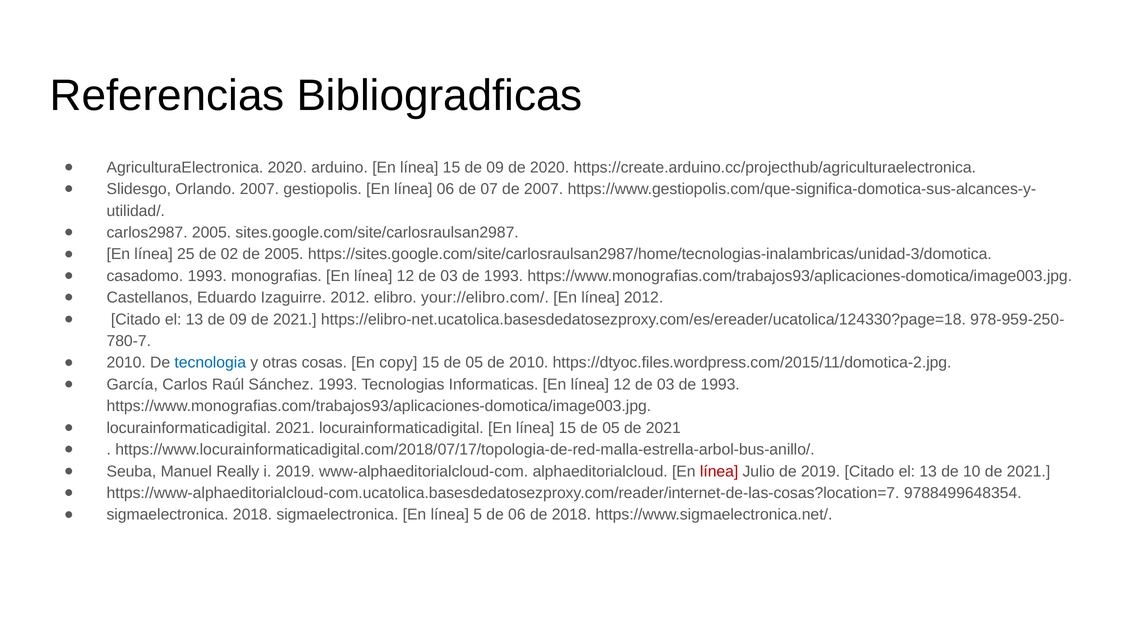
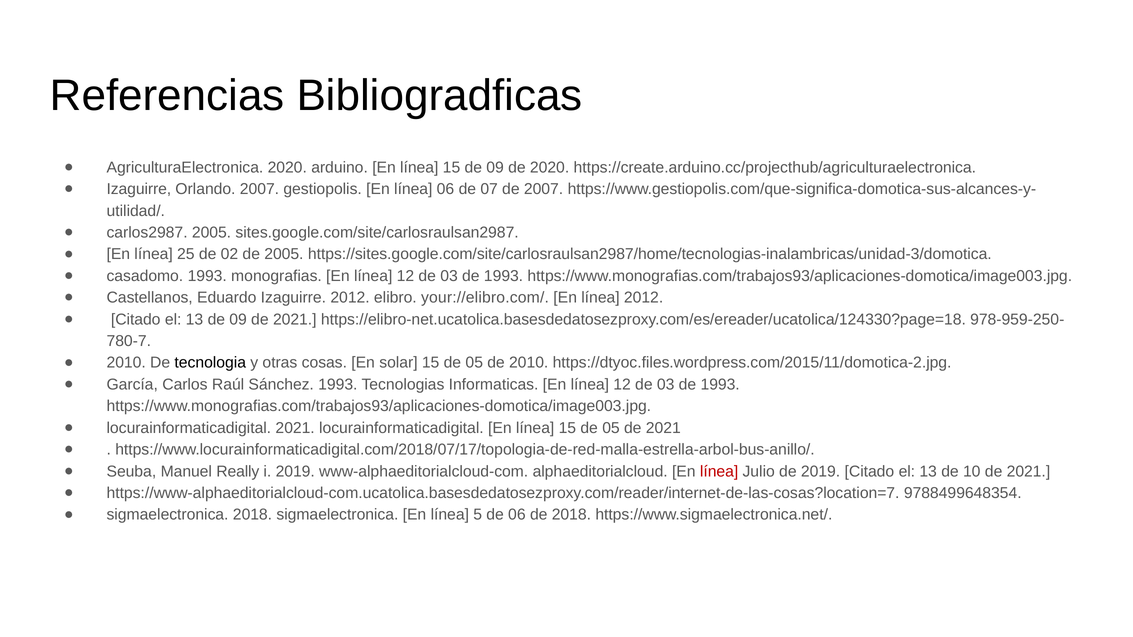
Slidesgo at (139, 189): Slidesgo -> Izaguirre
tecnologia colour: blue -> black
copy: copy -> solar
